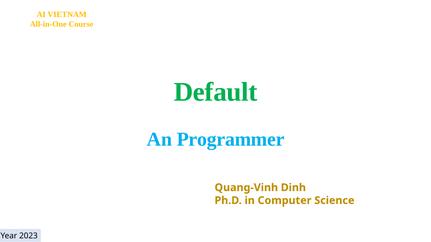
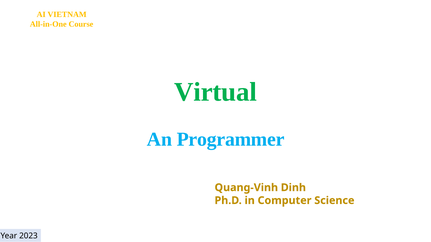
Default: Default -> Virtual
